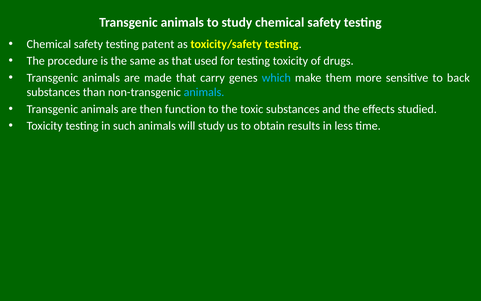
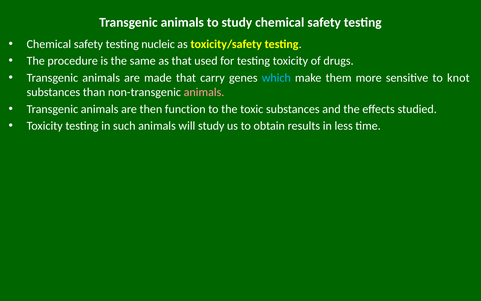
patent: patent -> nucleic
back: back -> knot
animals at (204, 92) colour: light blue -> pink
